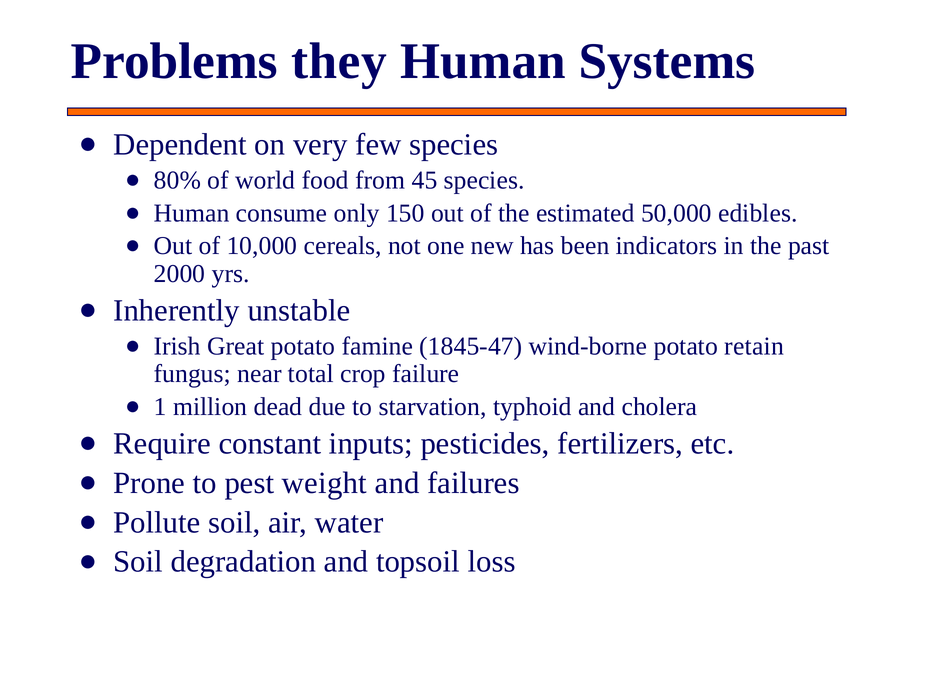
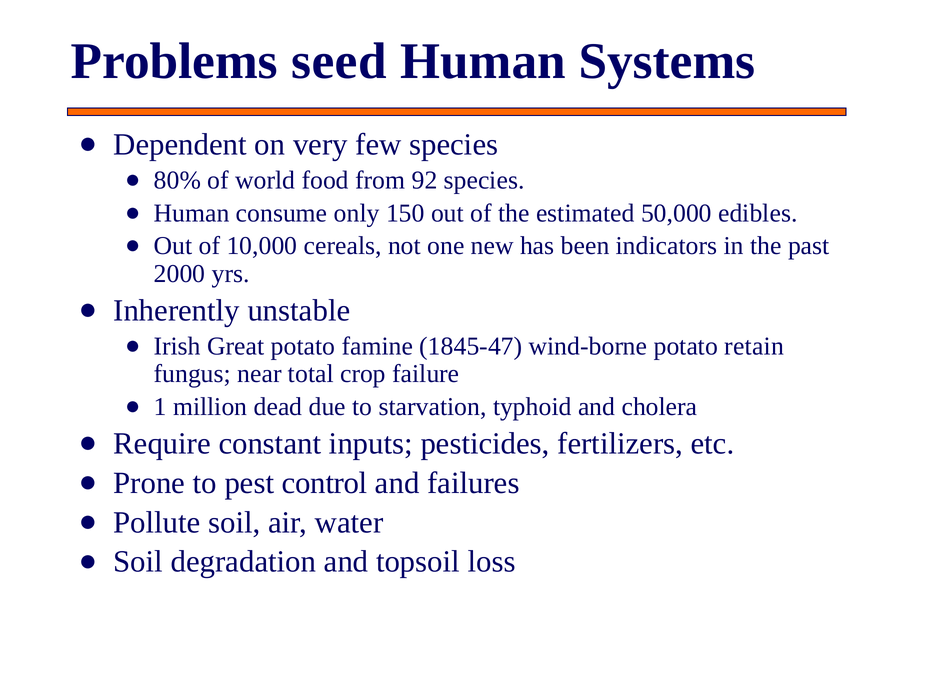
they: they -> seed
45: 45 -> 92
weight: weight -> control
